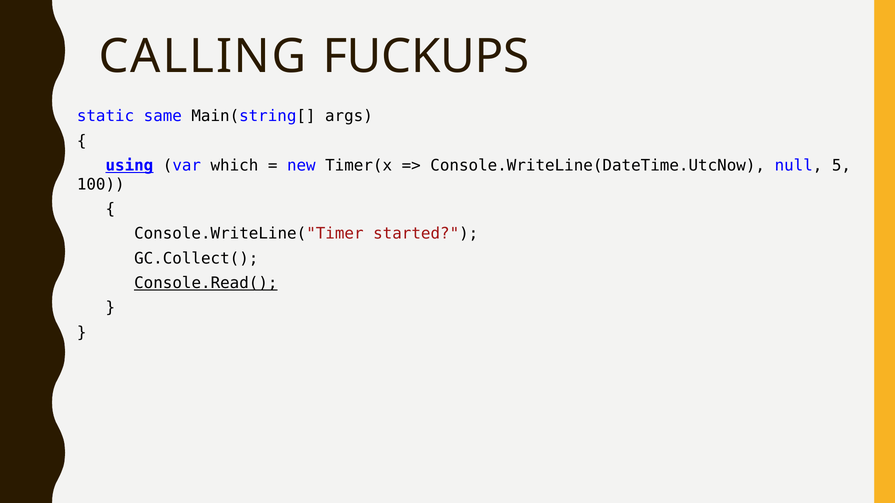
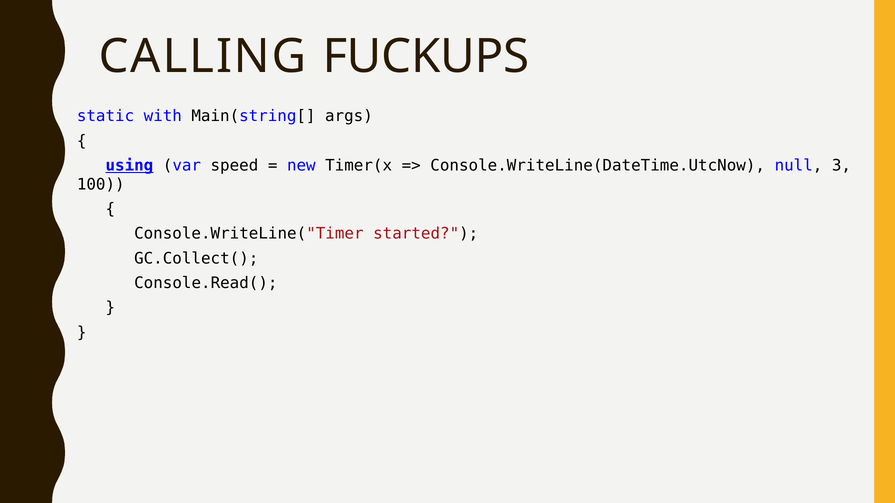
same: same -> with
which: which -> speed
5: 5 -> 3
Console.Read( underline: present -> none
